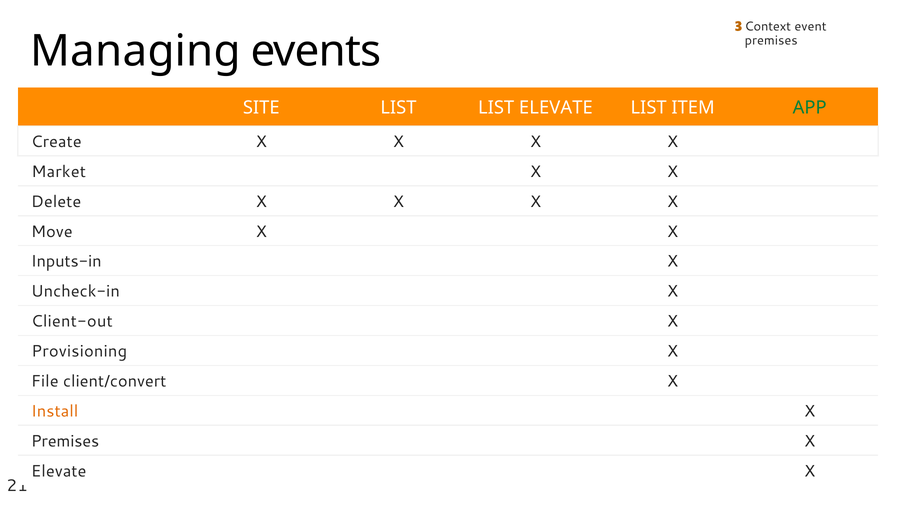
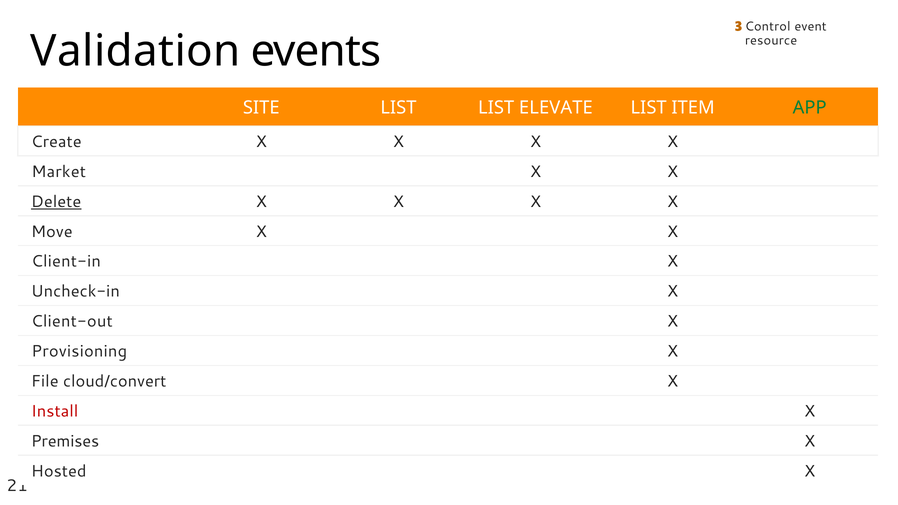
Context: Context -> Control
premises at (771, 40): premises -> resource
Managing: Managing -> Validation
Delete underline: none -> present
Inputs-in: Inputs-in -> Client-in
client/convert: client/convert -> cloud/convert
Install colour: orange -> red
Elevate at (59, 471): Elevate -> Hosted
